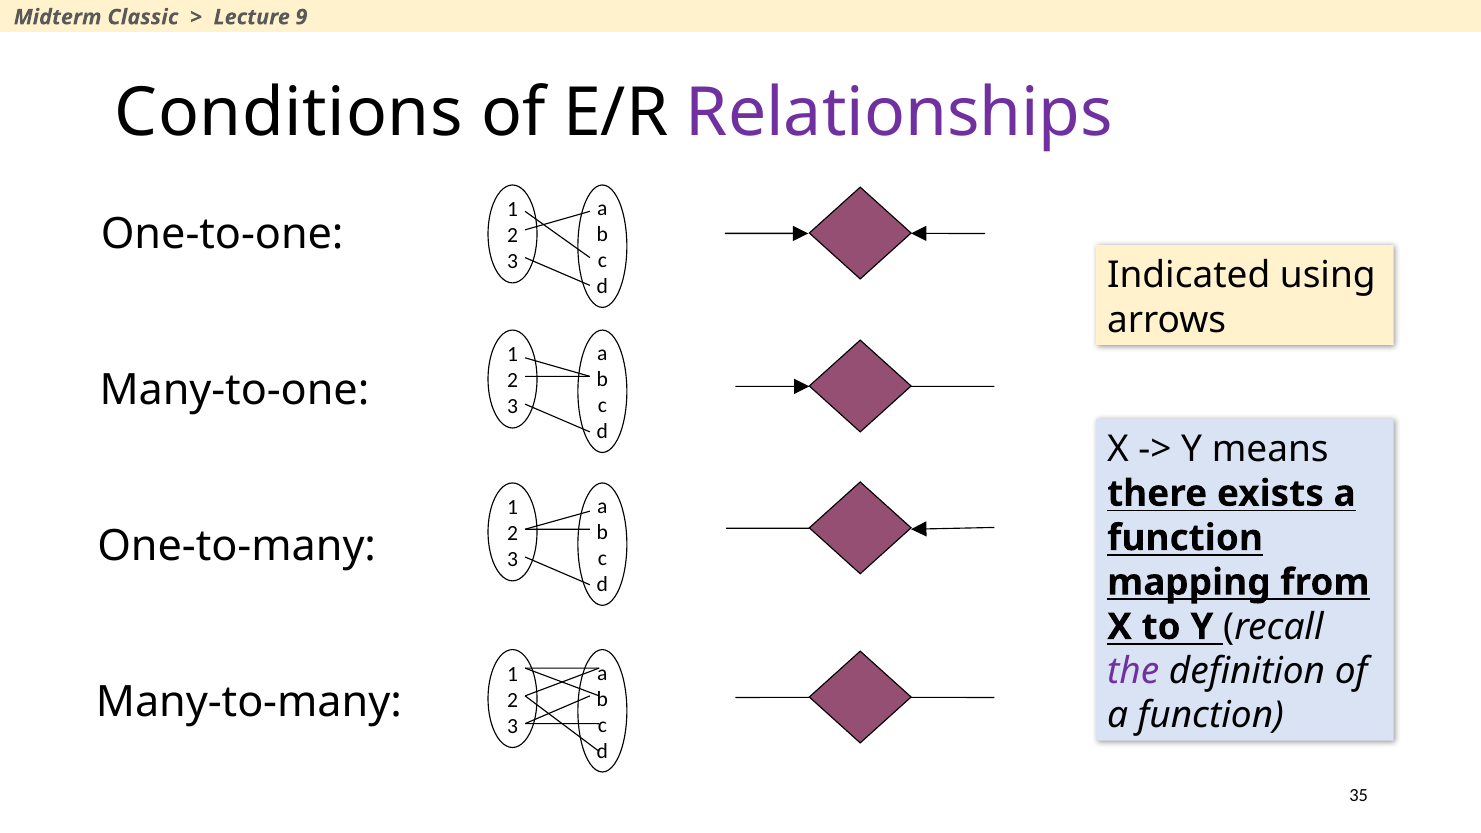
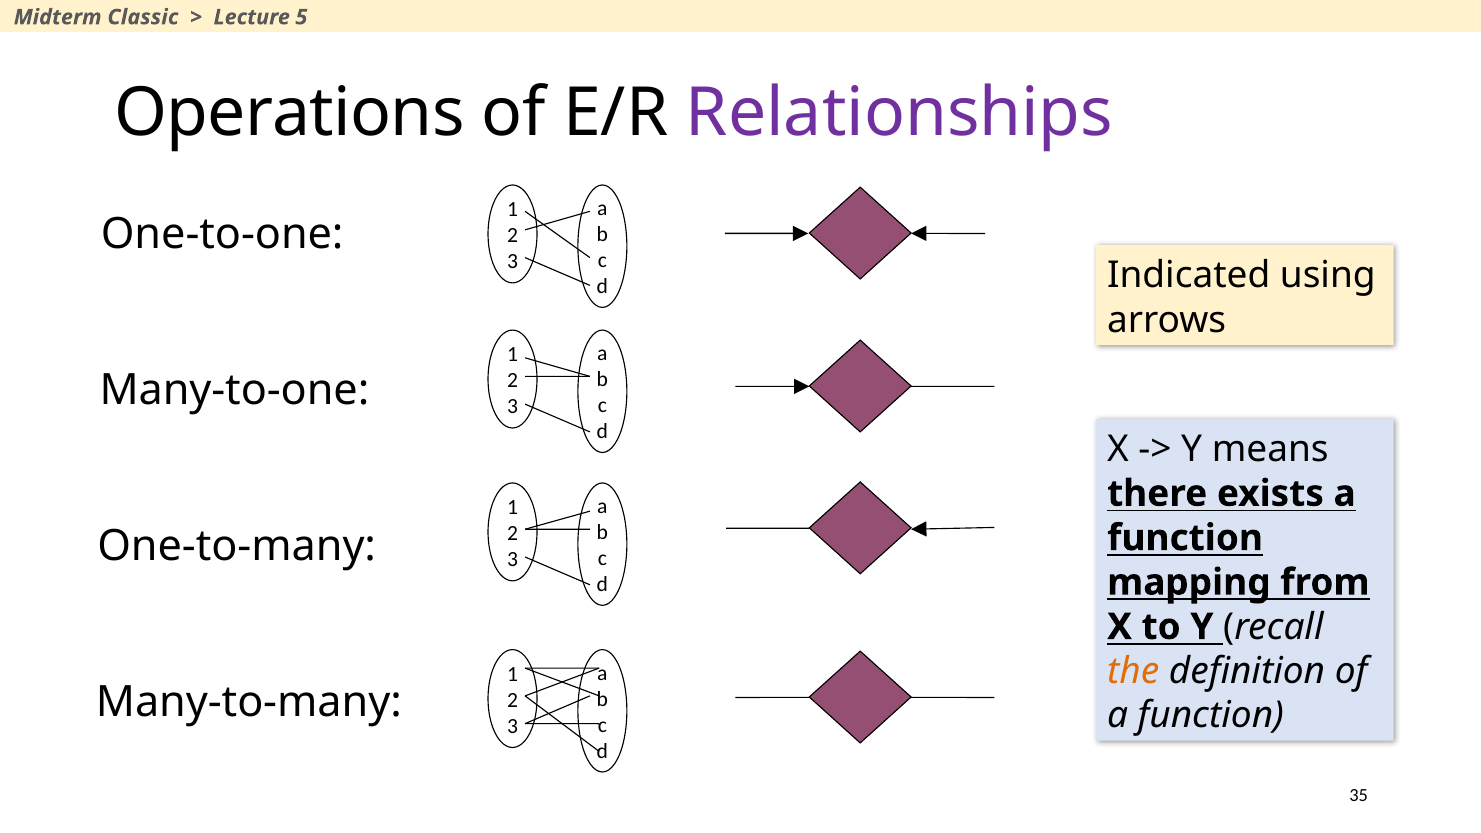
9: 9 -> 5
Conditions: Conditions -> Operations
the colour: purple -> orange
